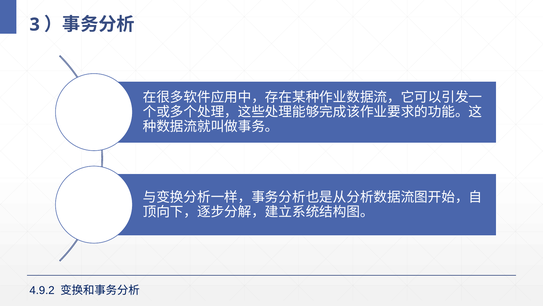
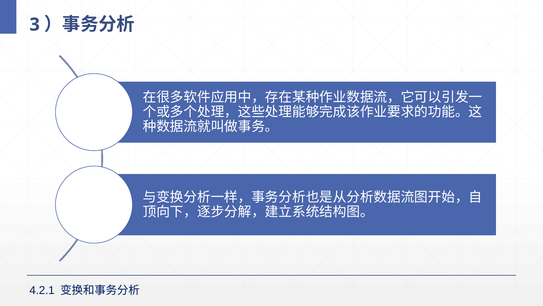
4.9.2: 4.9.2 -> 4.2.1
